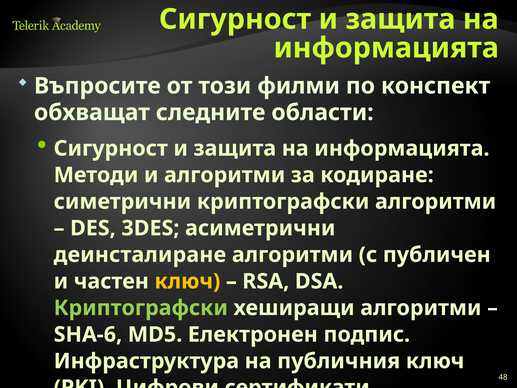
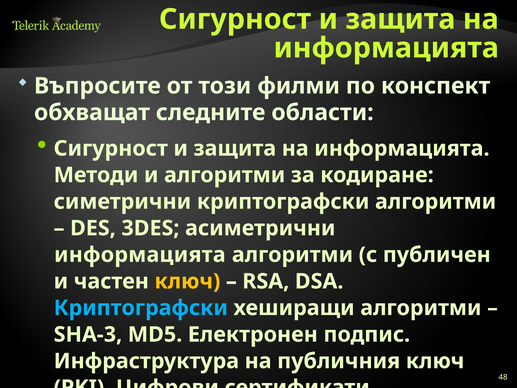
деинсталиране at (140, 255): деинсталиране -> информацията
Криптографски at (141, 308) colour: light green -> light blue
SHA-6: SHA-6 -> SHA-3
